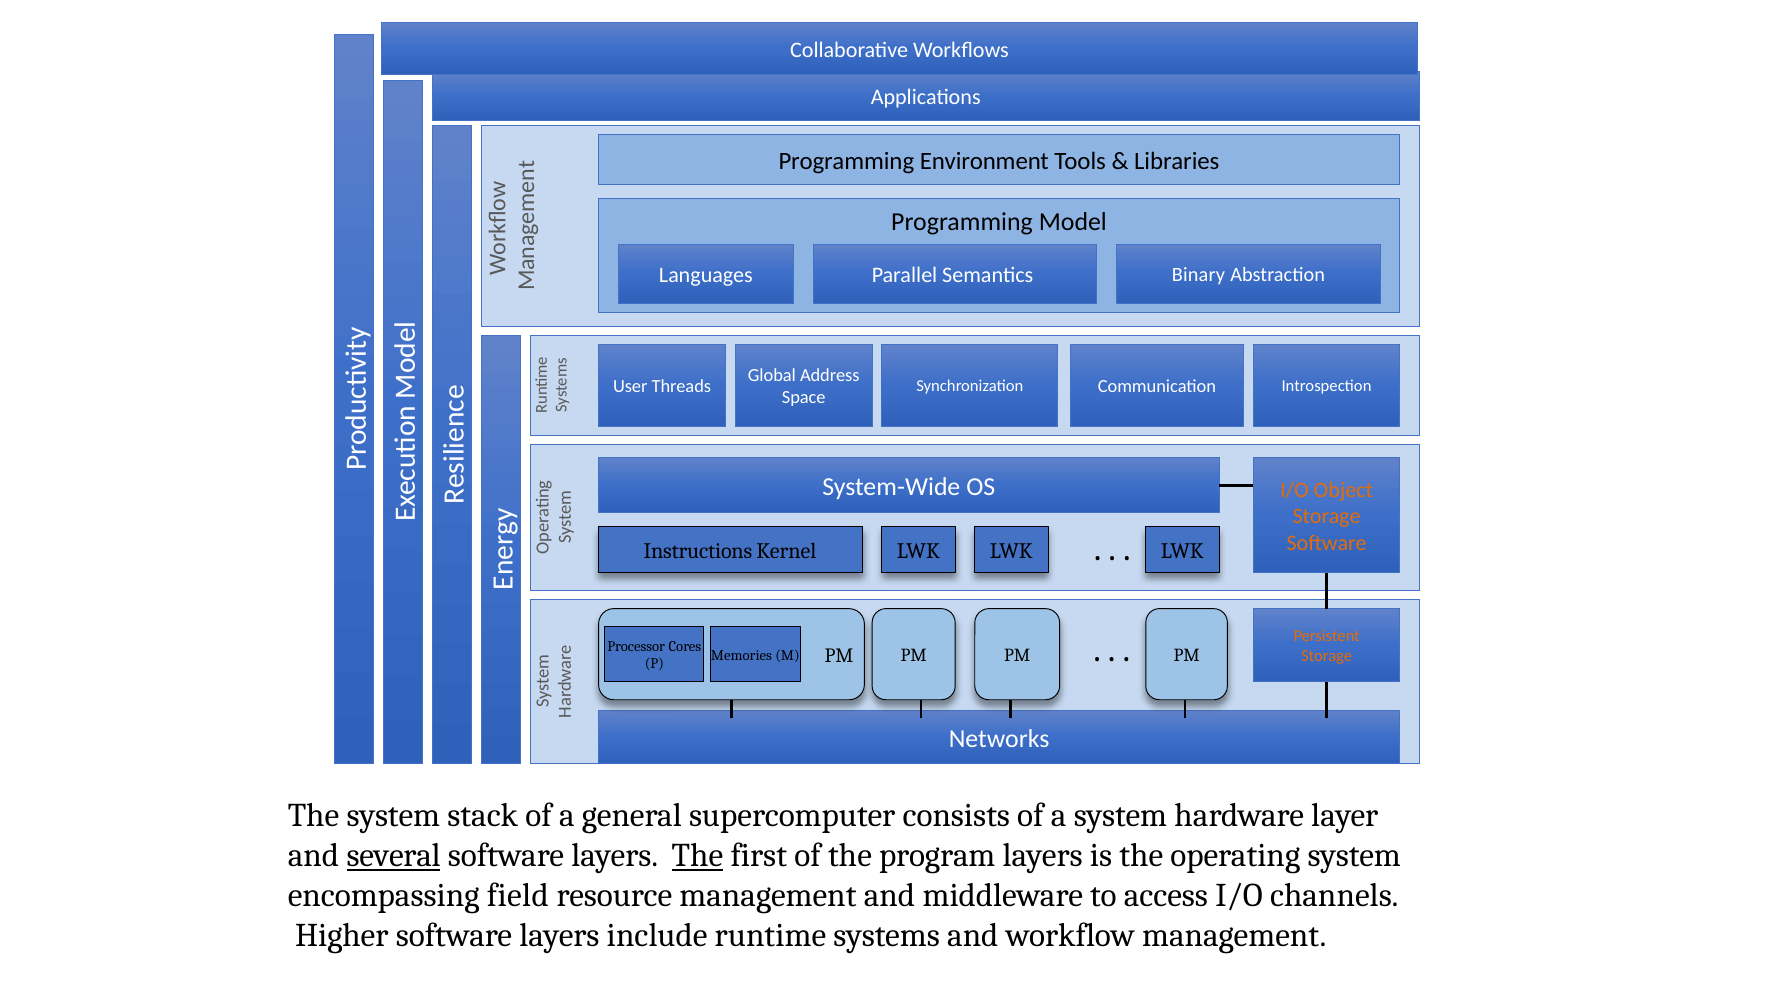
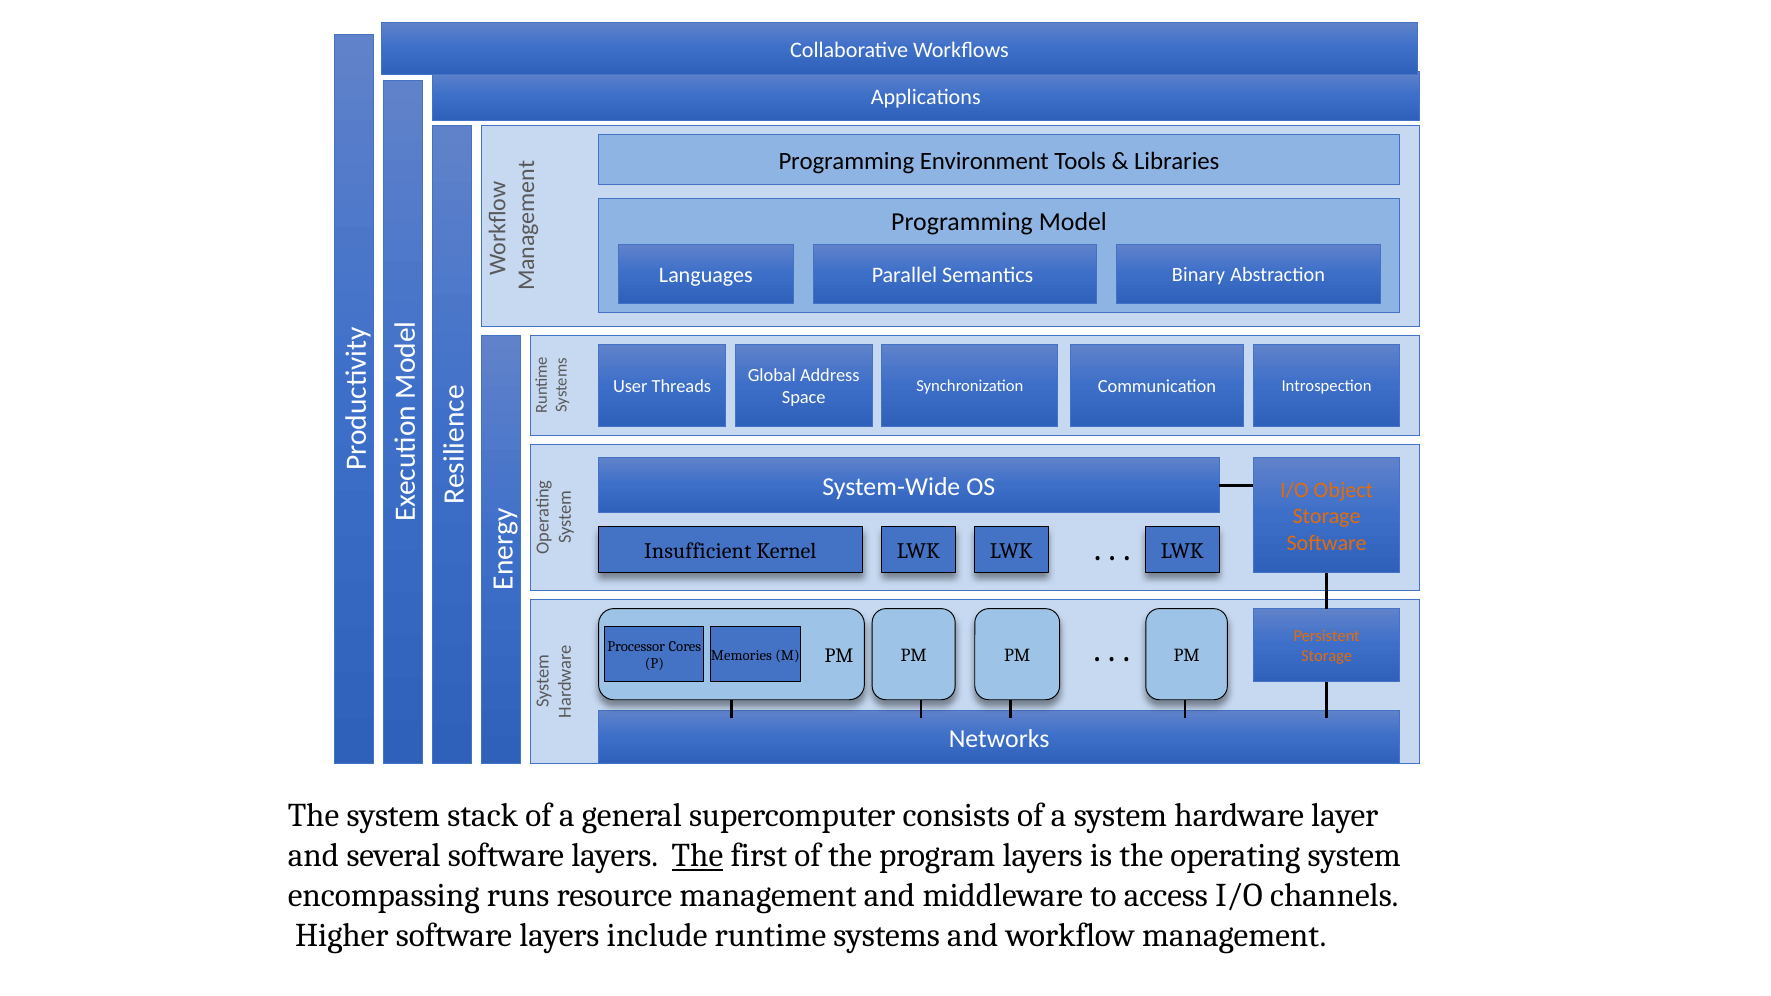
Instructions: Instructions -> Insufficient
several underline: present -> none
field: field -> runs
